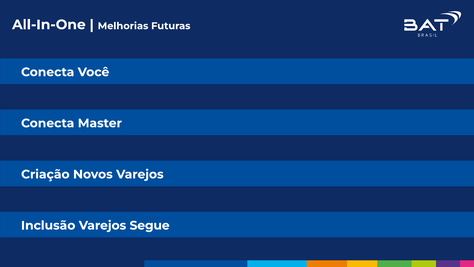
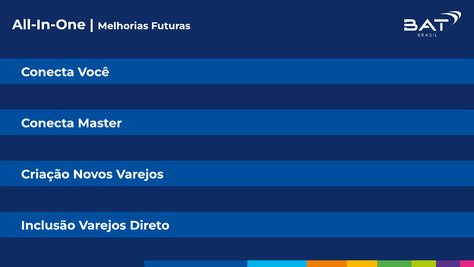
Segue: Segue -> Direto
